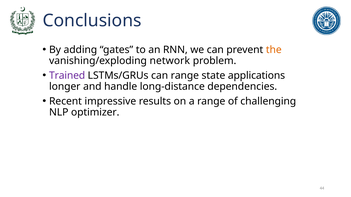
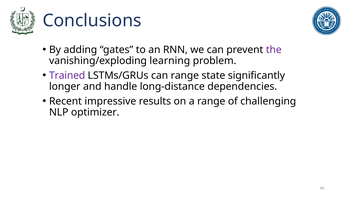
the colour: orange -> purple
network: network -> learning
applications: applications -> significantly
